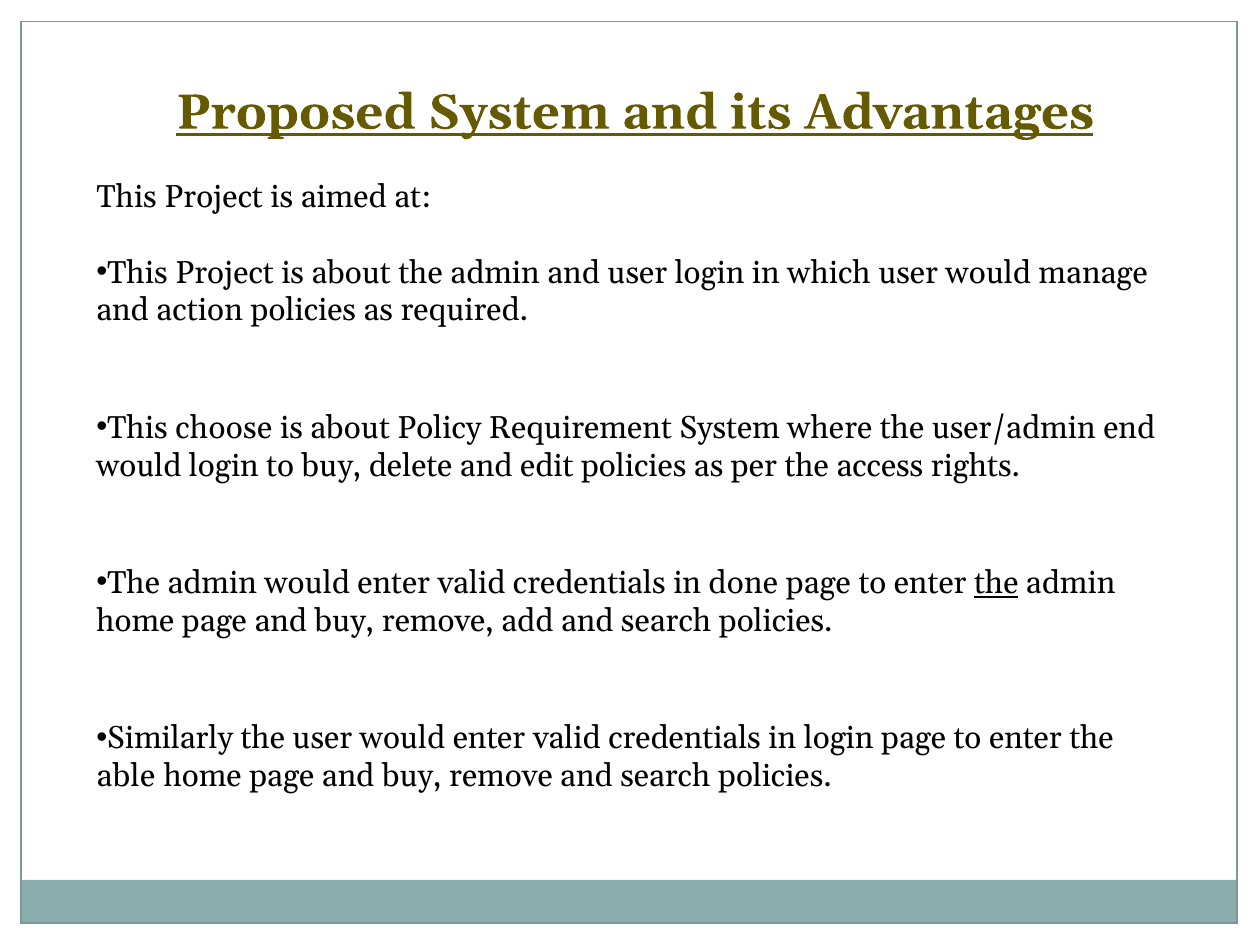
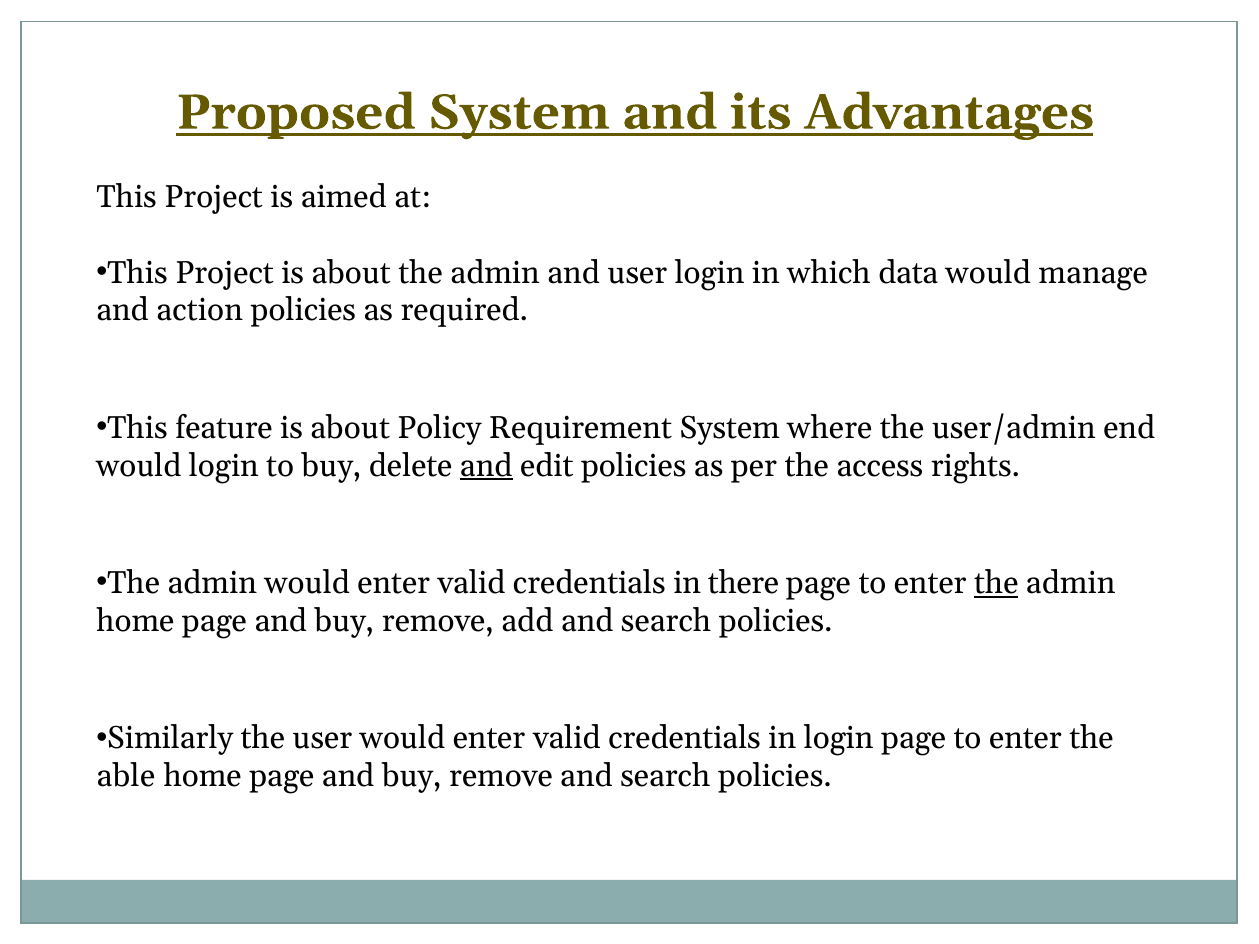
which user: user -> data
choose: choose -> feature
and at (486, 466) underline: none -> present
done: done -> there
